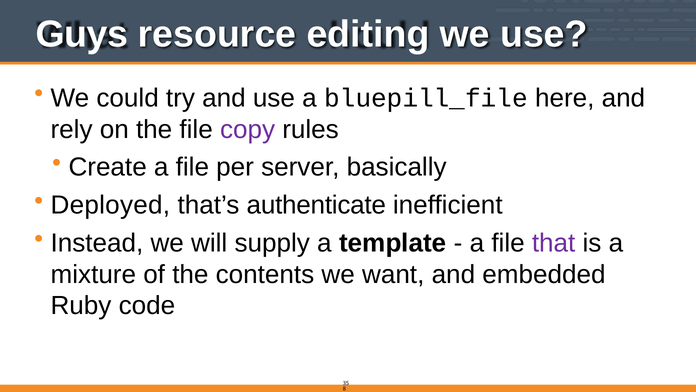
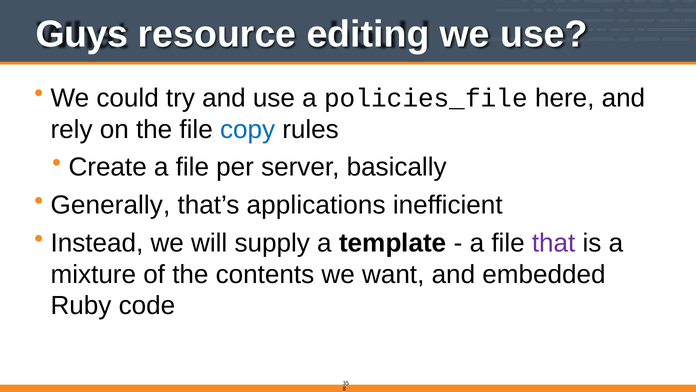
bluepill_file: bluepill_file -> policies_file
copy colour: purple -> blue
Deployed: Deployed -> Generally
authenticate: authenticate -> applications
